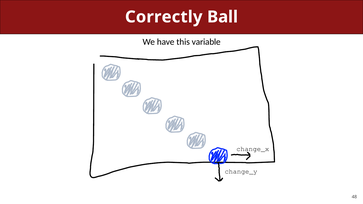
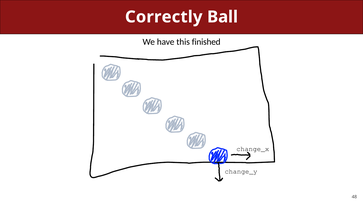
variable: variable -> finished
